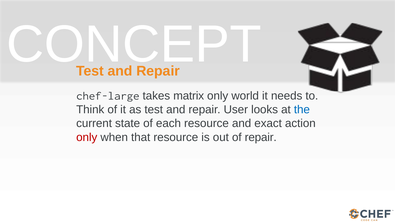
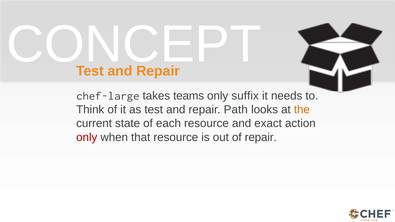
matrix: matrix -> teams
world: world -> suffix
User: User -> Path
the colour: blue -> orange
